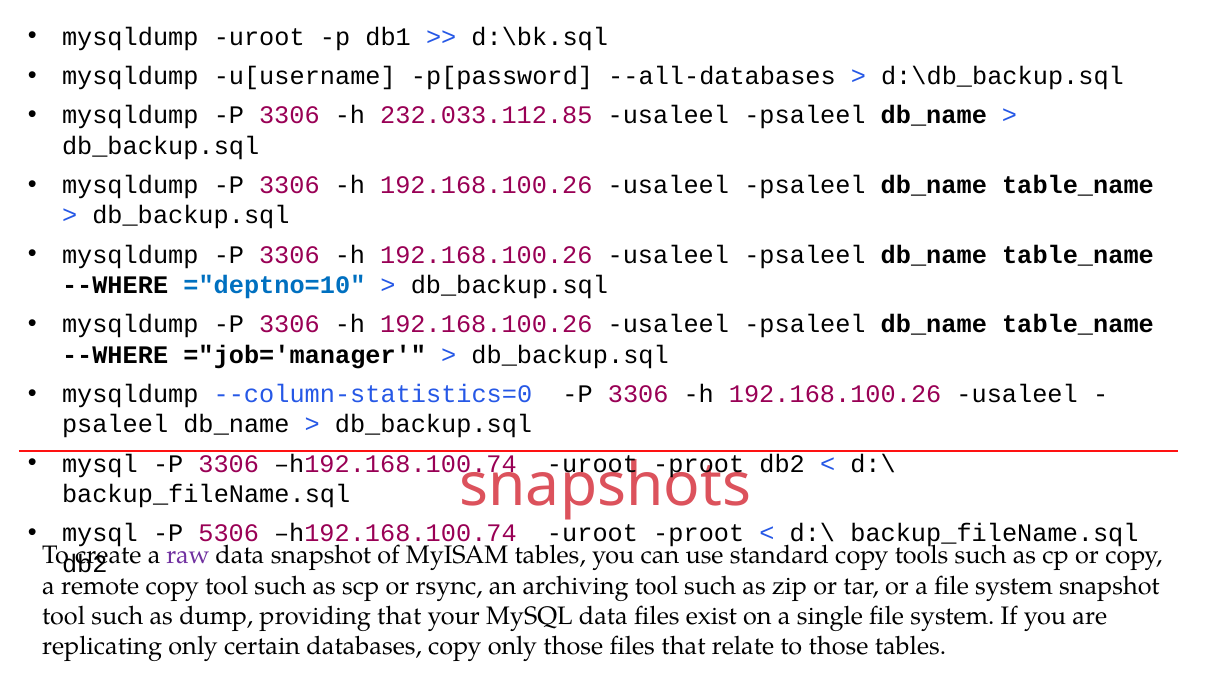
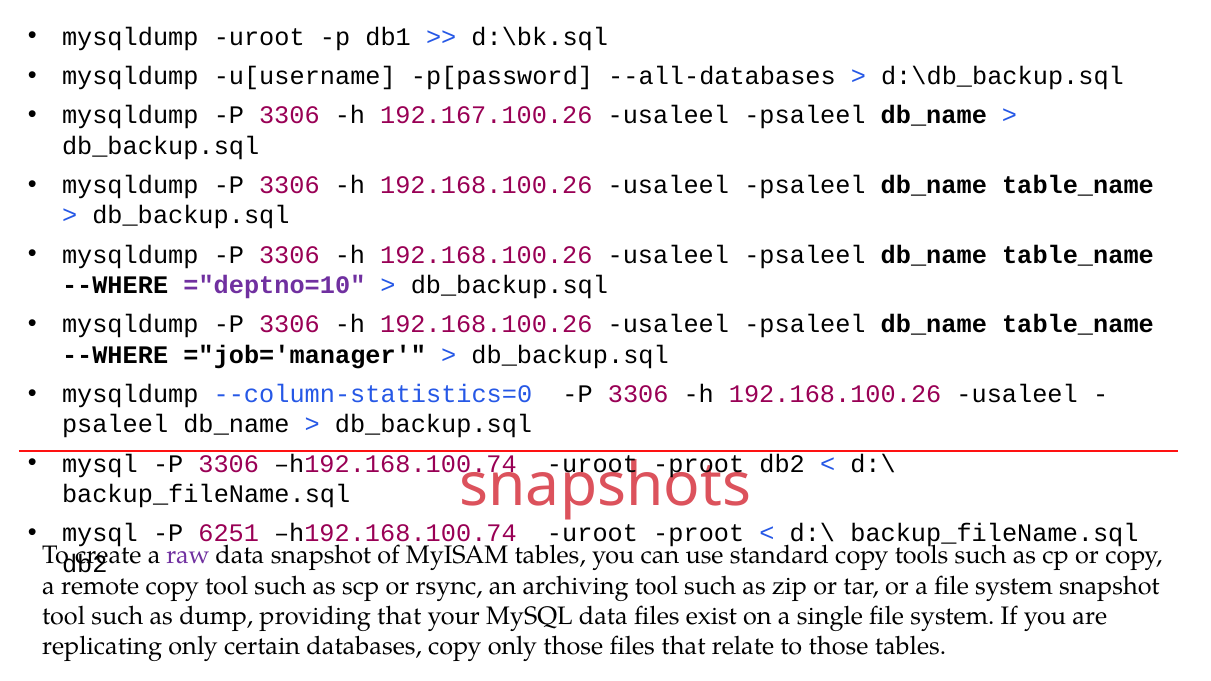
232.033.112.85: 232.033.112.85 -> 192.167.100.26
="deptno=10 colour: blue -> purple
5306: 5306 -> 6251
